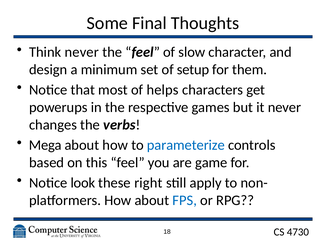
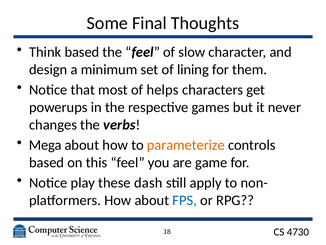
Think never: never -> based
setup: setup -> lining
parameterize colour: blue -> orange
look: look -> play
right: right -> dash
